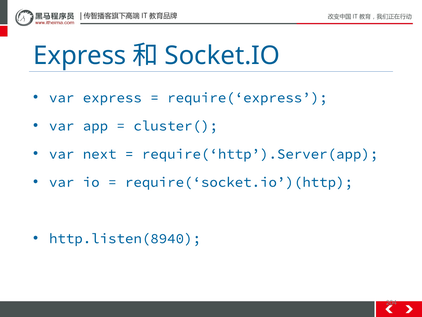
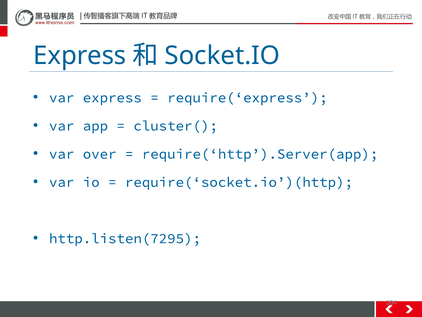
next: next -> over
http.listen(8940: http.listen(8940 -> http.listen(7295
